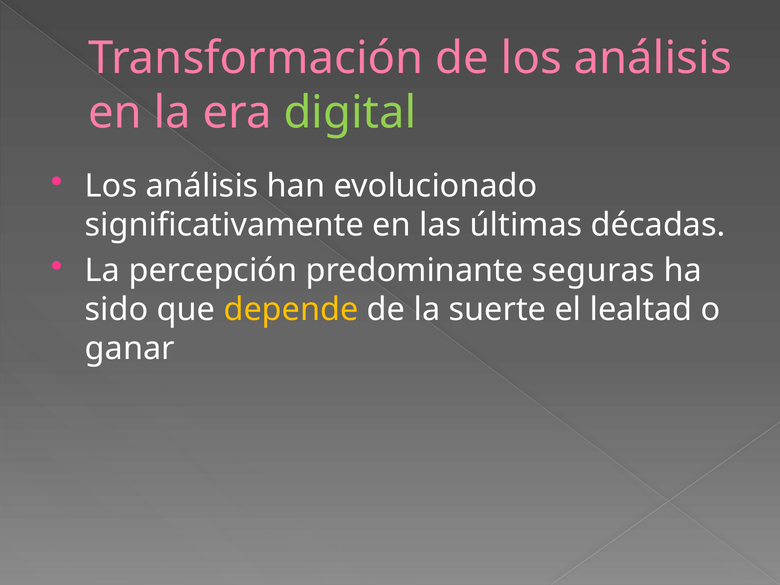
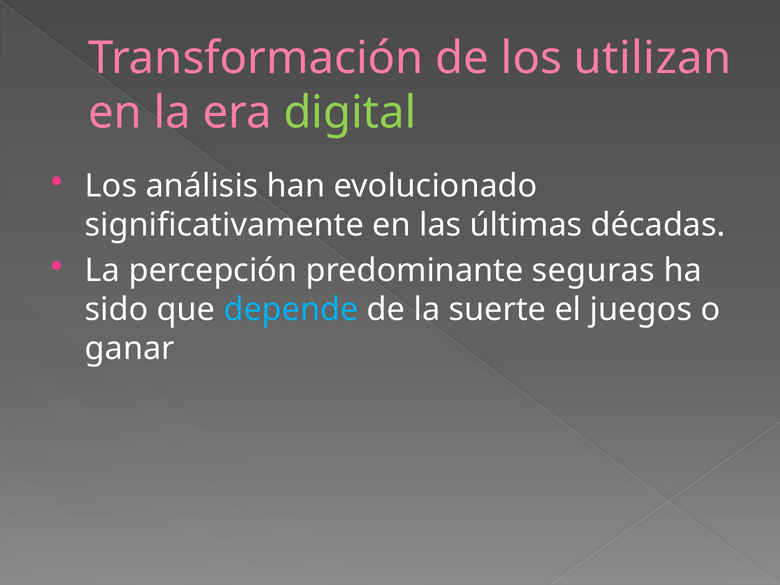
de los análisis: análisis -> utilizan
depende colour: yellow -> light blue
lealtad: lealtad -> juegos
